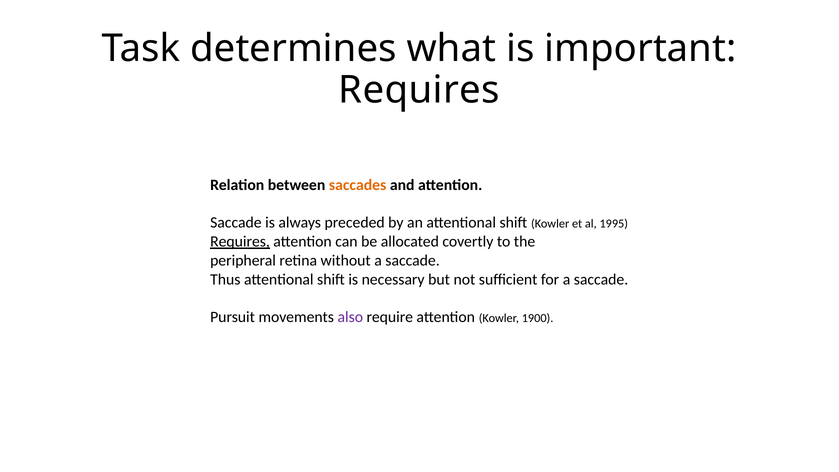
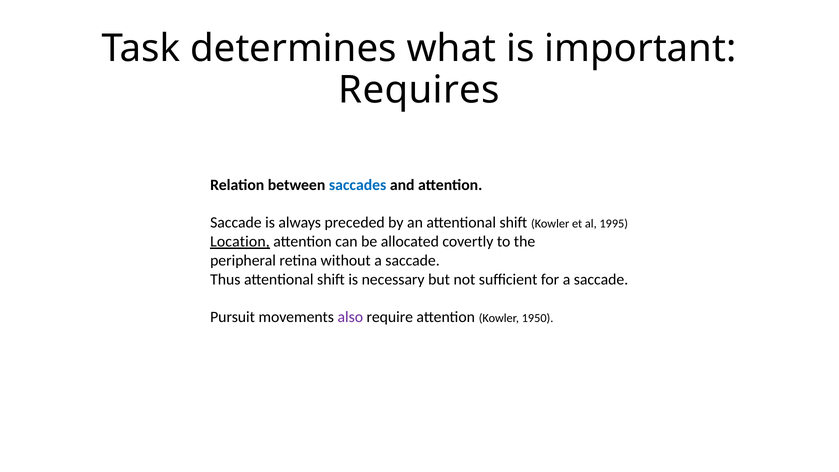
saccades colour: orange -> blue
Requires at (240, 242): Requires -> Location
1900: 1900 -> 1950
